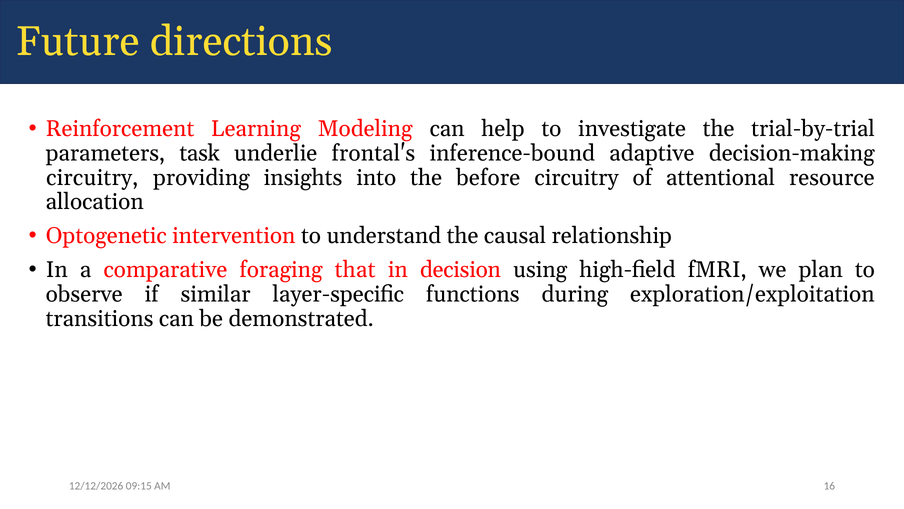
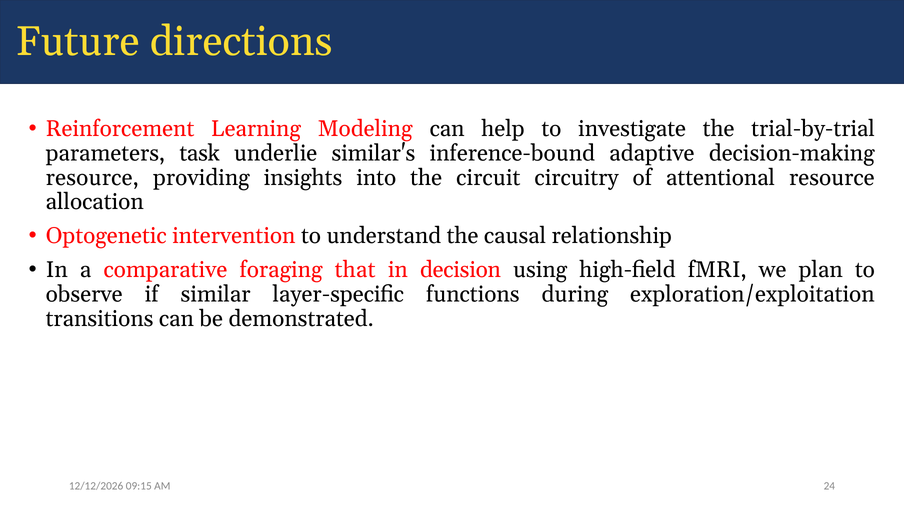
frontal's: frontal's -> similar's
circuitry at (92, 177): circuitry -> resource
before: before -> circuit
16: 16 -> 24
